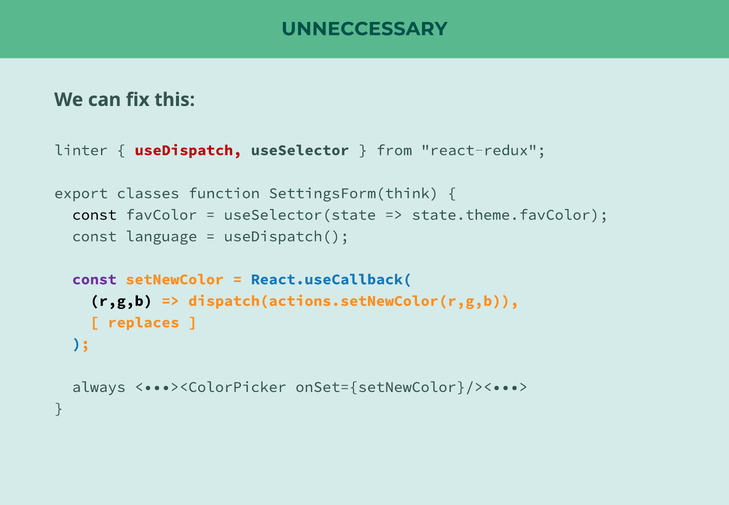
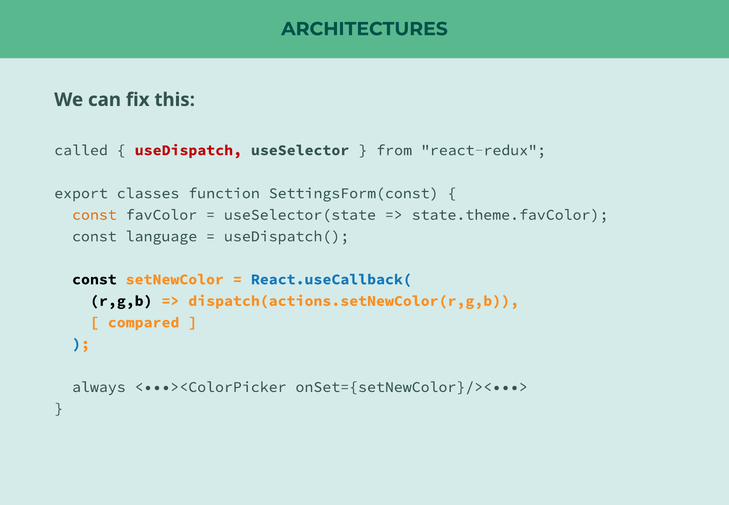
UNNECCESSARY: UNNECCESSARY -> ARCHITECTURES
linter: linter -> called
SettingsForm(think: SettingsForm(think -> SettingsForm(const
const at (94, 215) colour: black -> orange
const at (94, 279) colour: purple -> black
replaces: replaces -> compared
